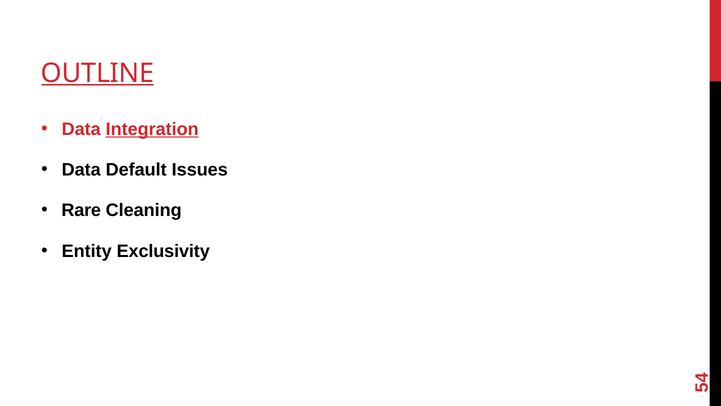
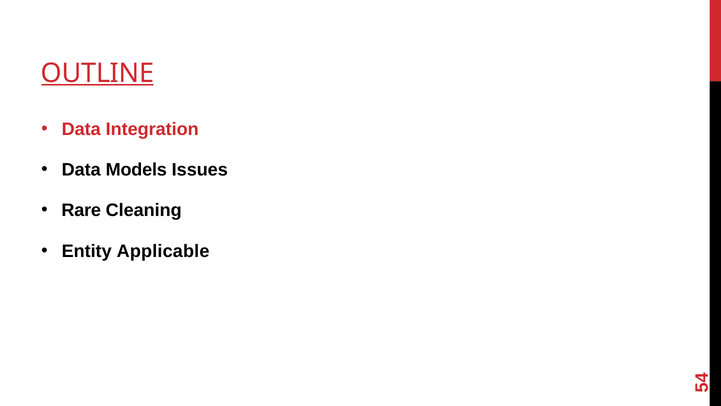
Integration underline: present -> none
Default: Default -> Models
Exclusivity: Exclusivity -> Applicable
